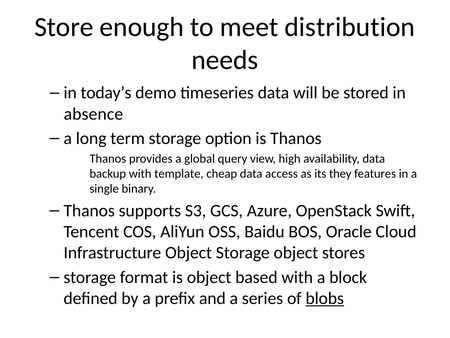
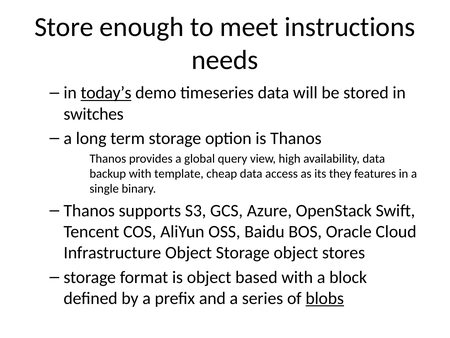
distribution: distribution -> instructions
today’s underline: none -> present
absence: absence -> switches
